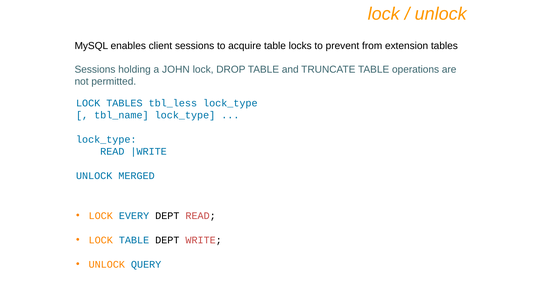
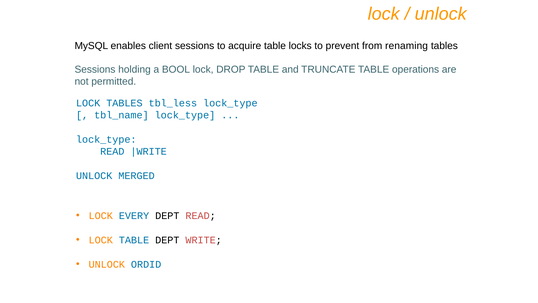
extension: extension -> renaming
JOHN: JOHN -> BOOL
QUERY: QUERY -> ORDID
